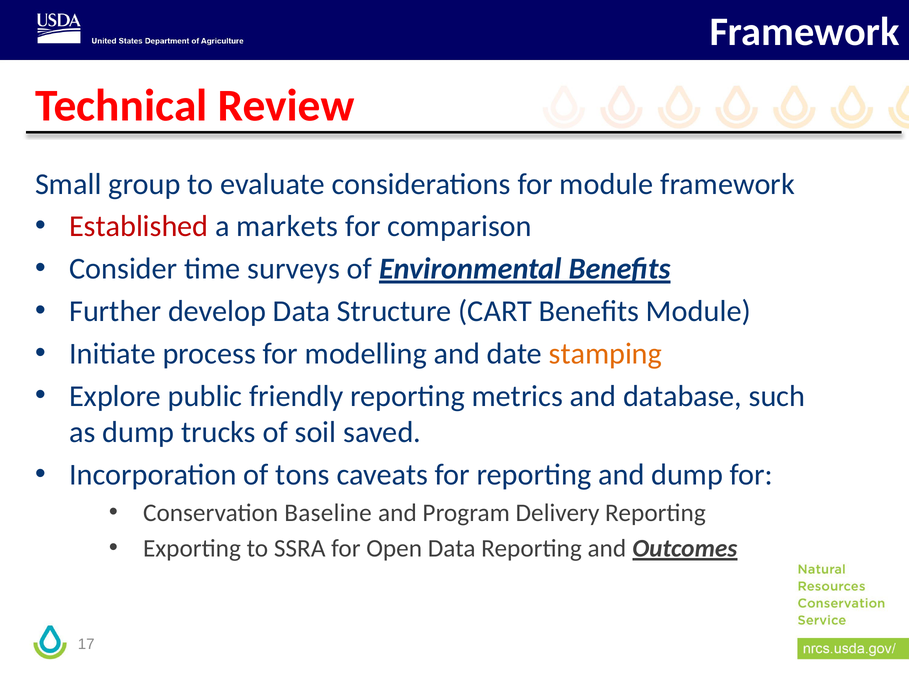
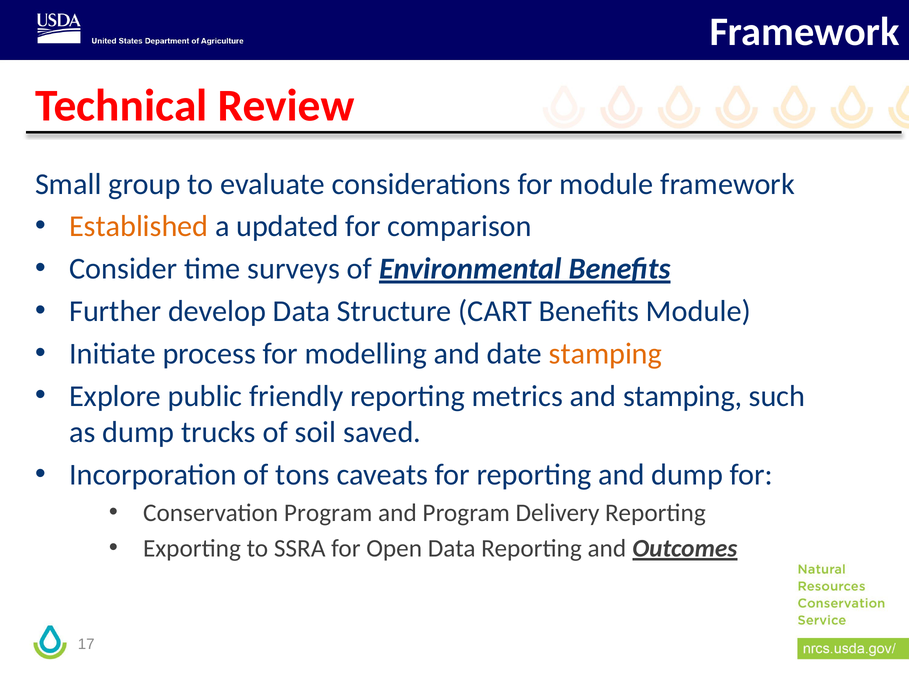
Established colour: red -> orange
markets: markets -> updated
and database: database -> stamping
Conservation Baseline: Baseline -> Program
